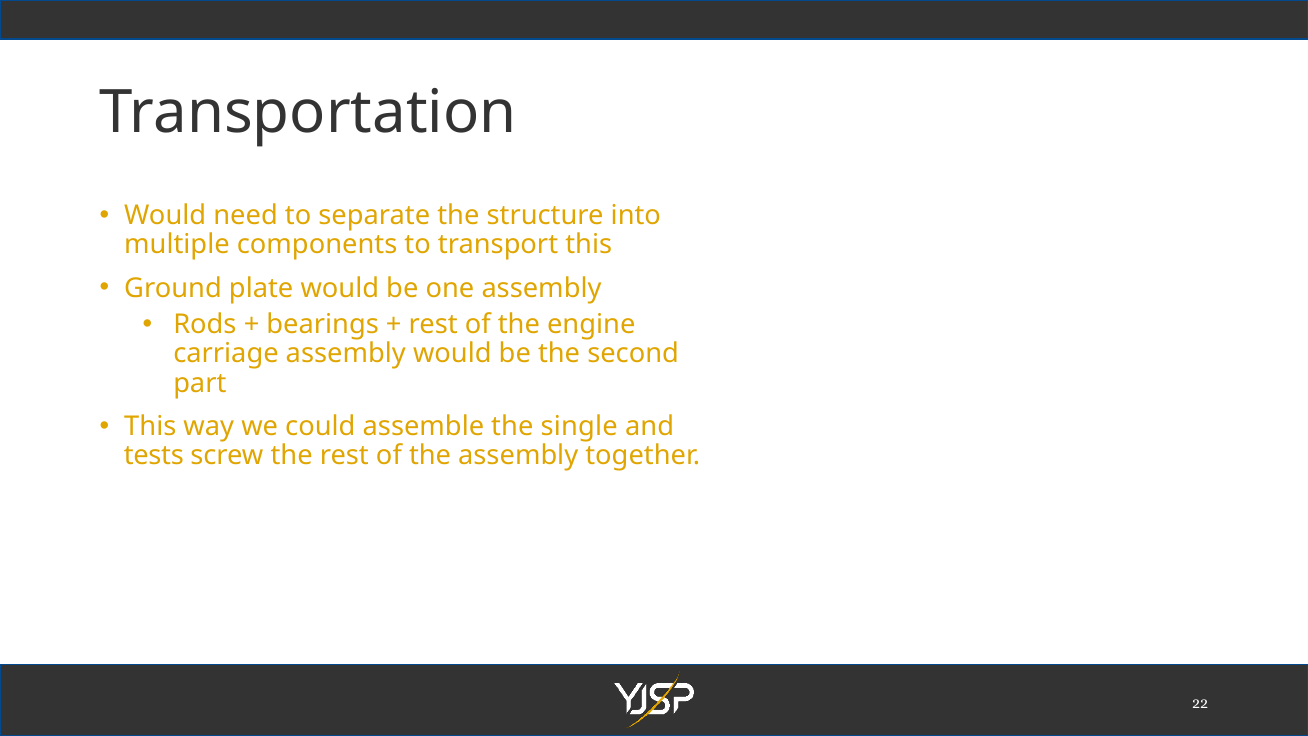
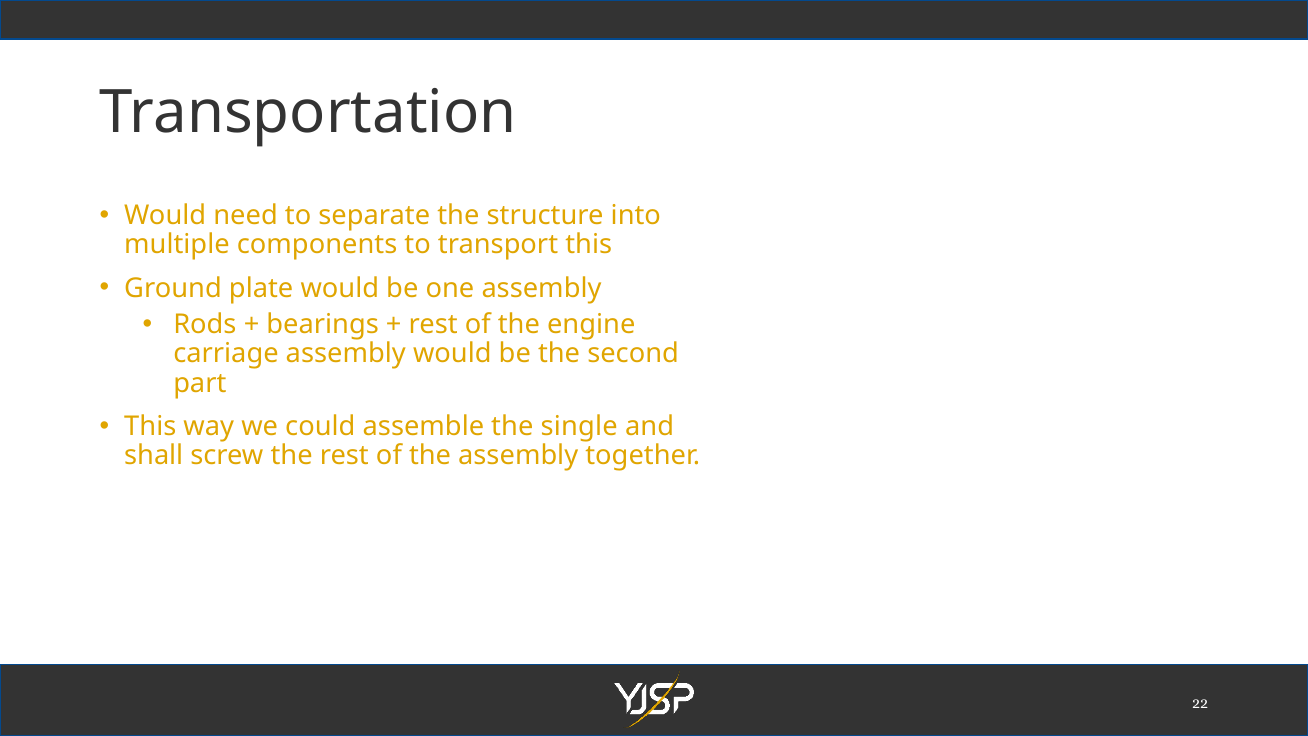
tests: tests -> shall
